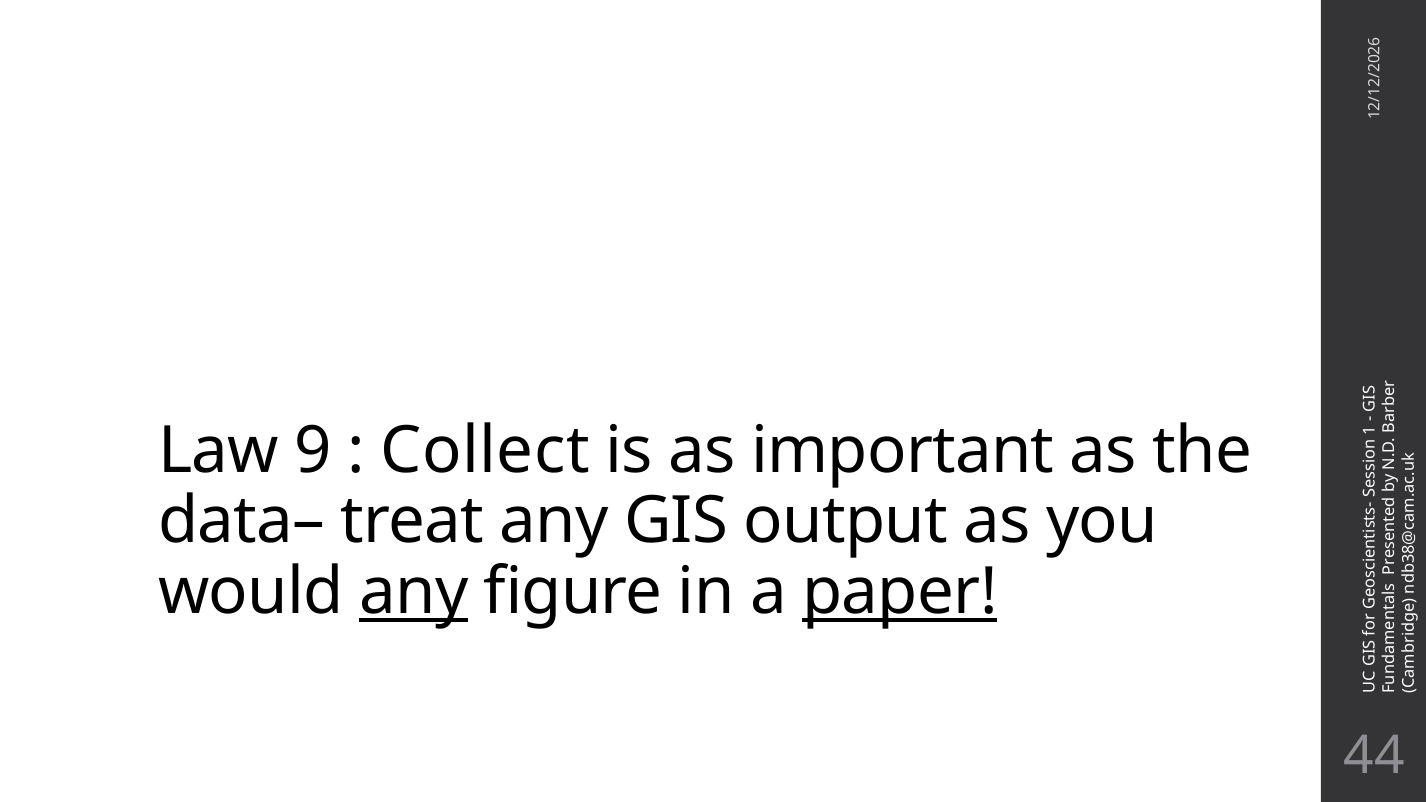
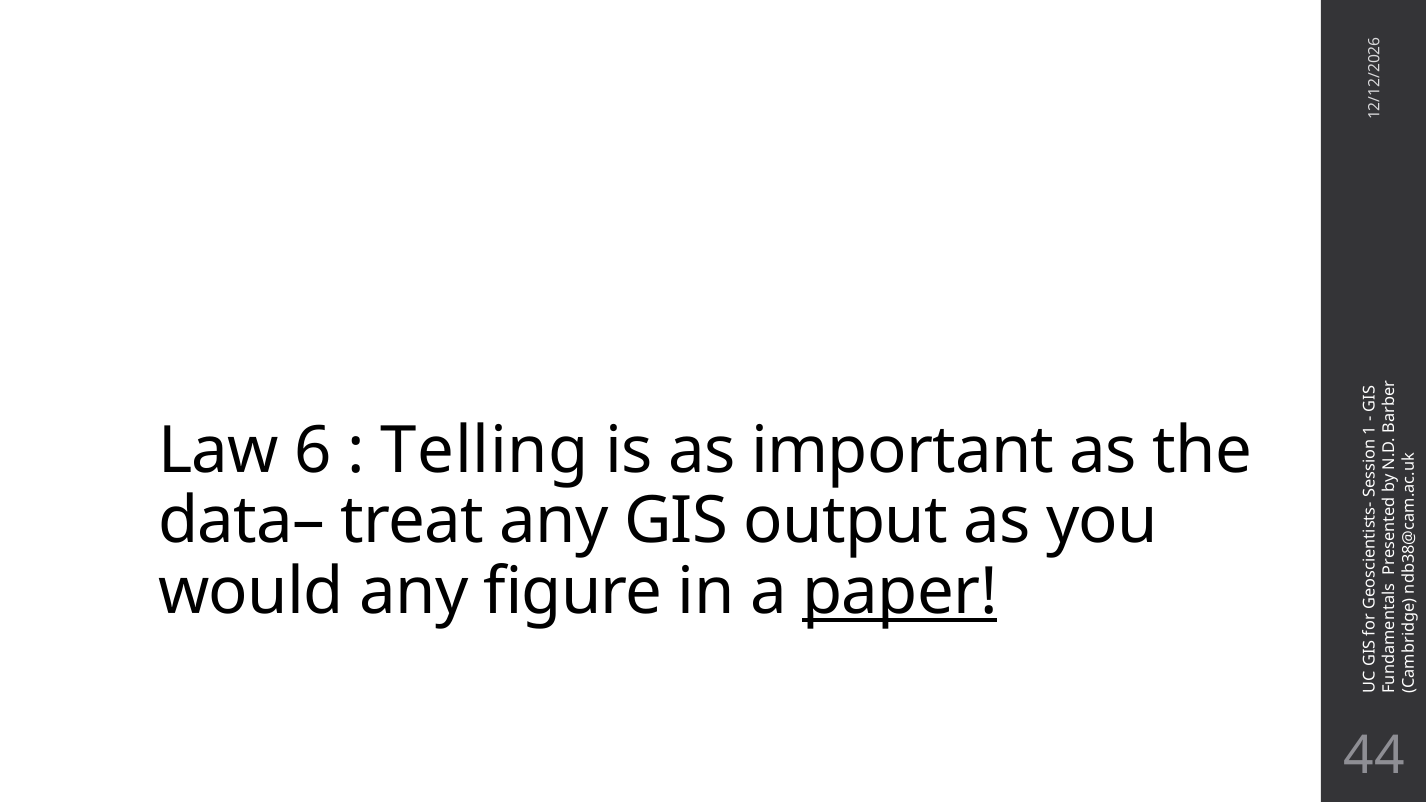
Law 9: 9 -> 6
Collect: Collect -> Telling
any at (414, 592) underline: present -> none
